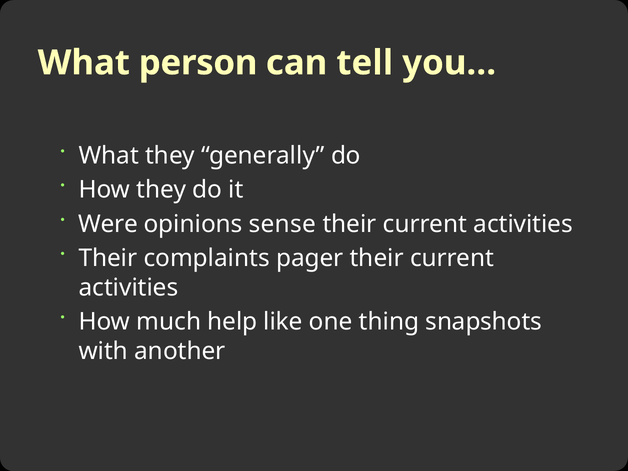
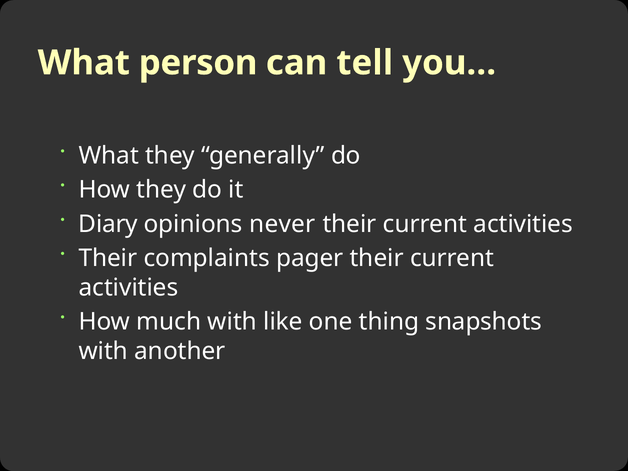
Were: Were -> Diary
sense: sense -> never
much help: help -> with
